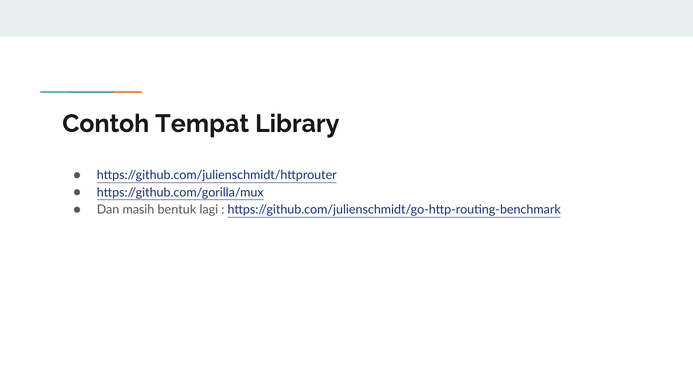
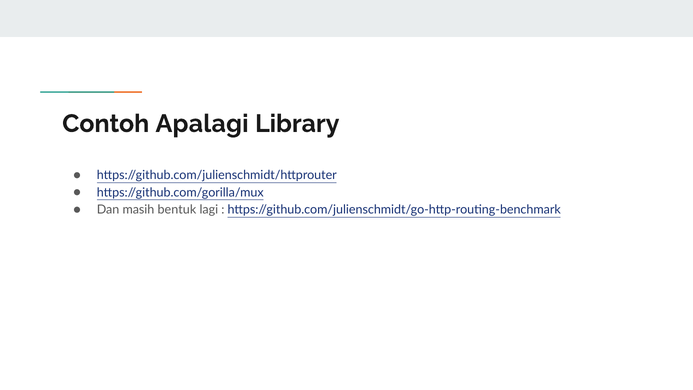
Tempat: Tempat -> Apalagi
